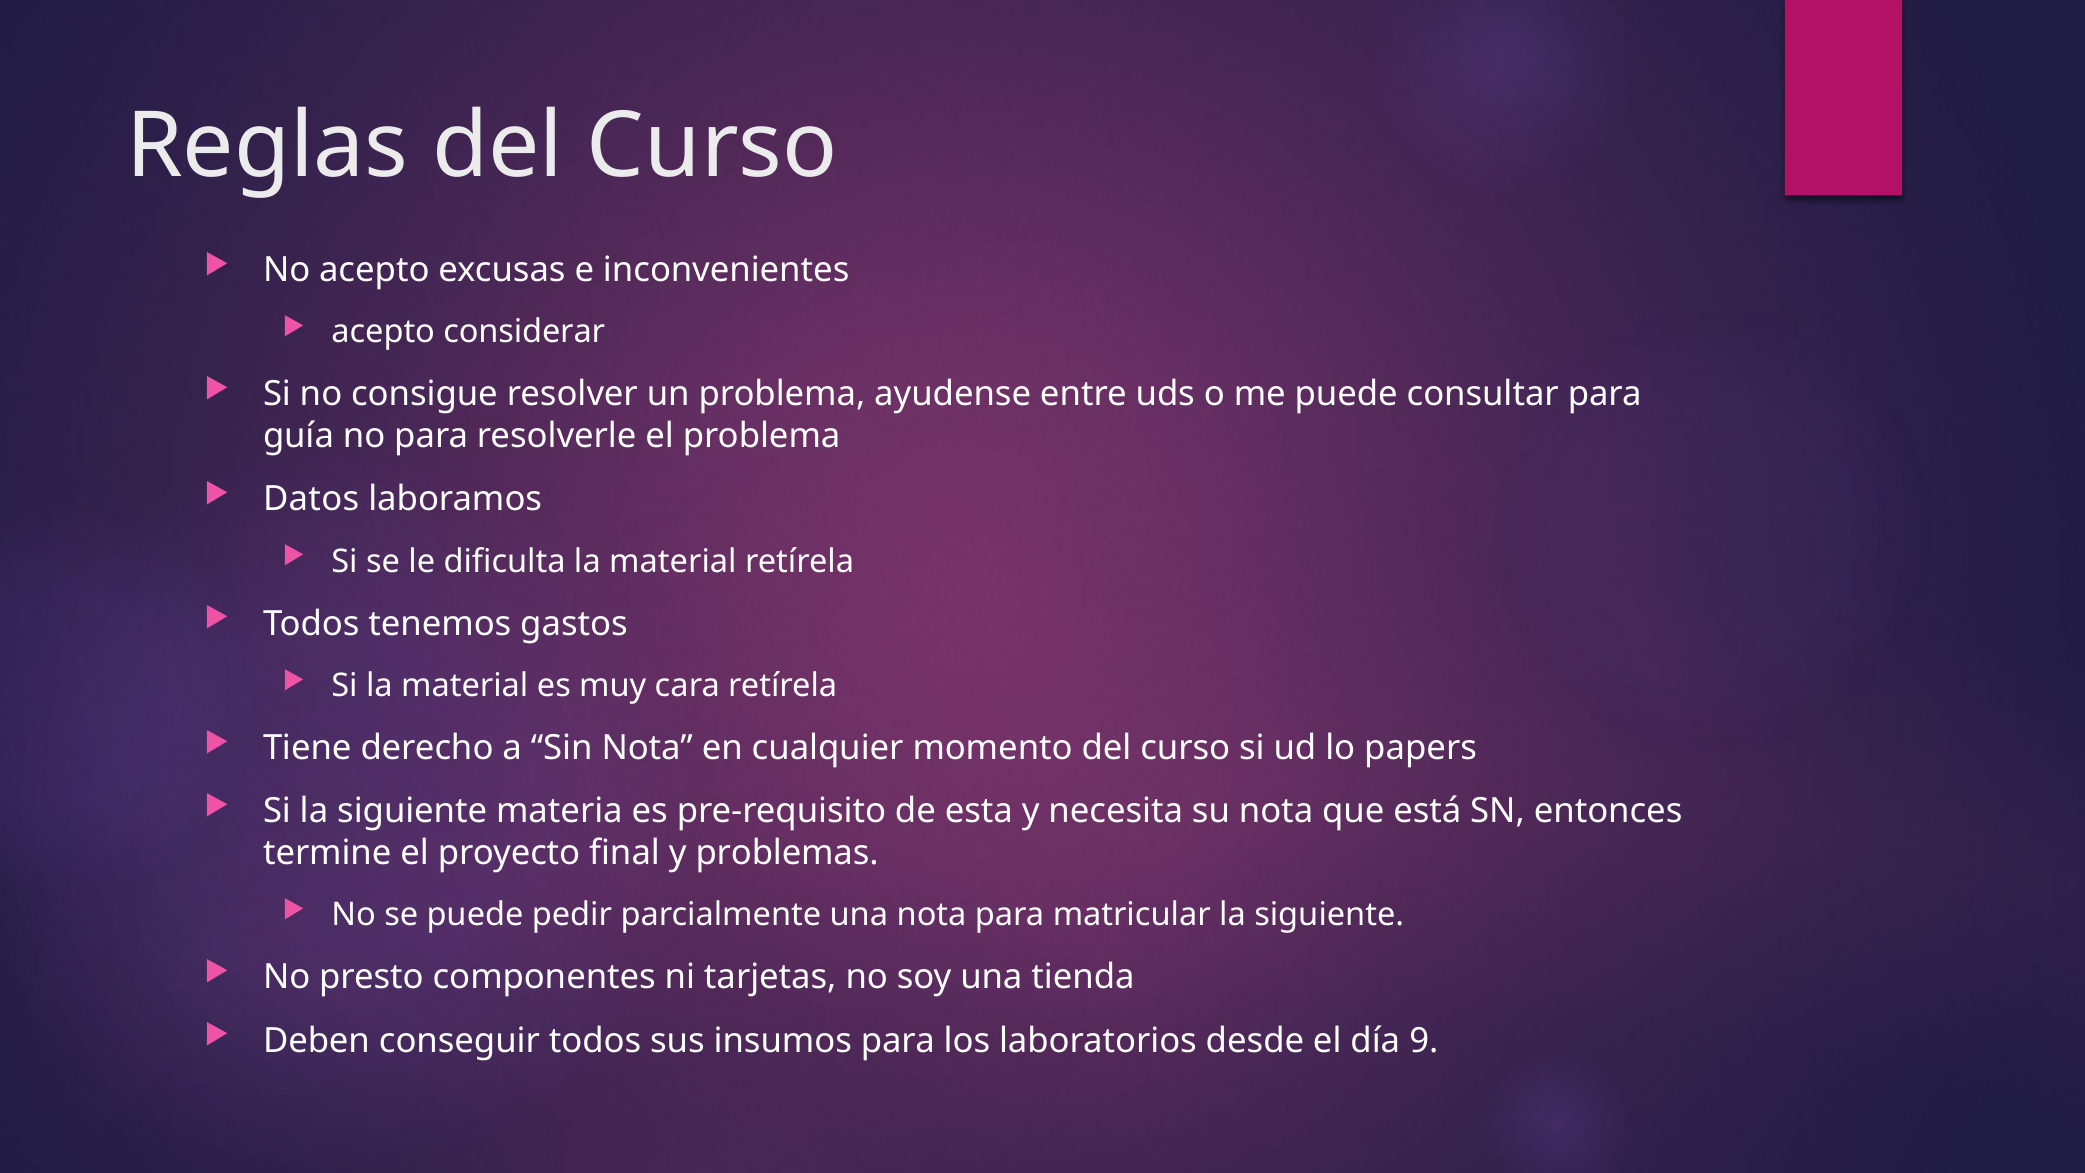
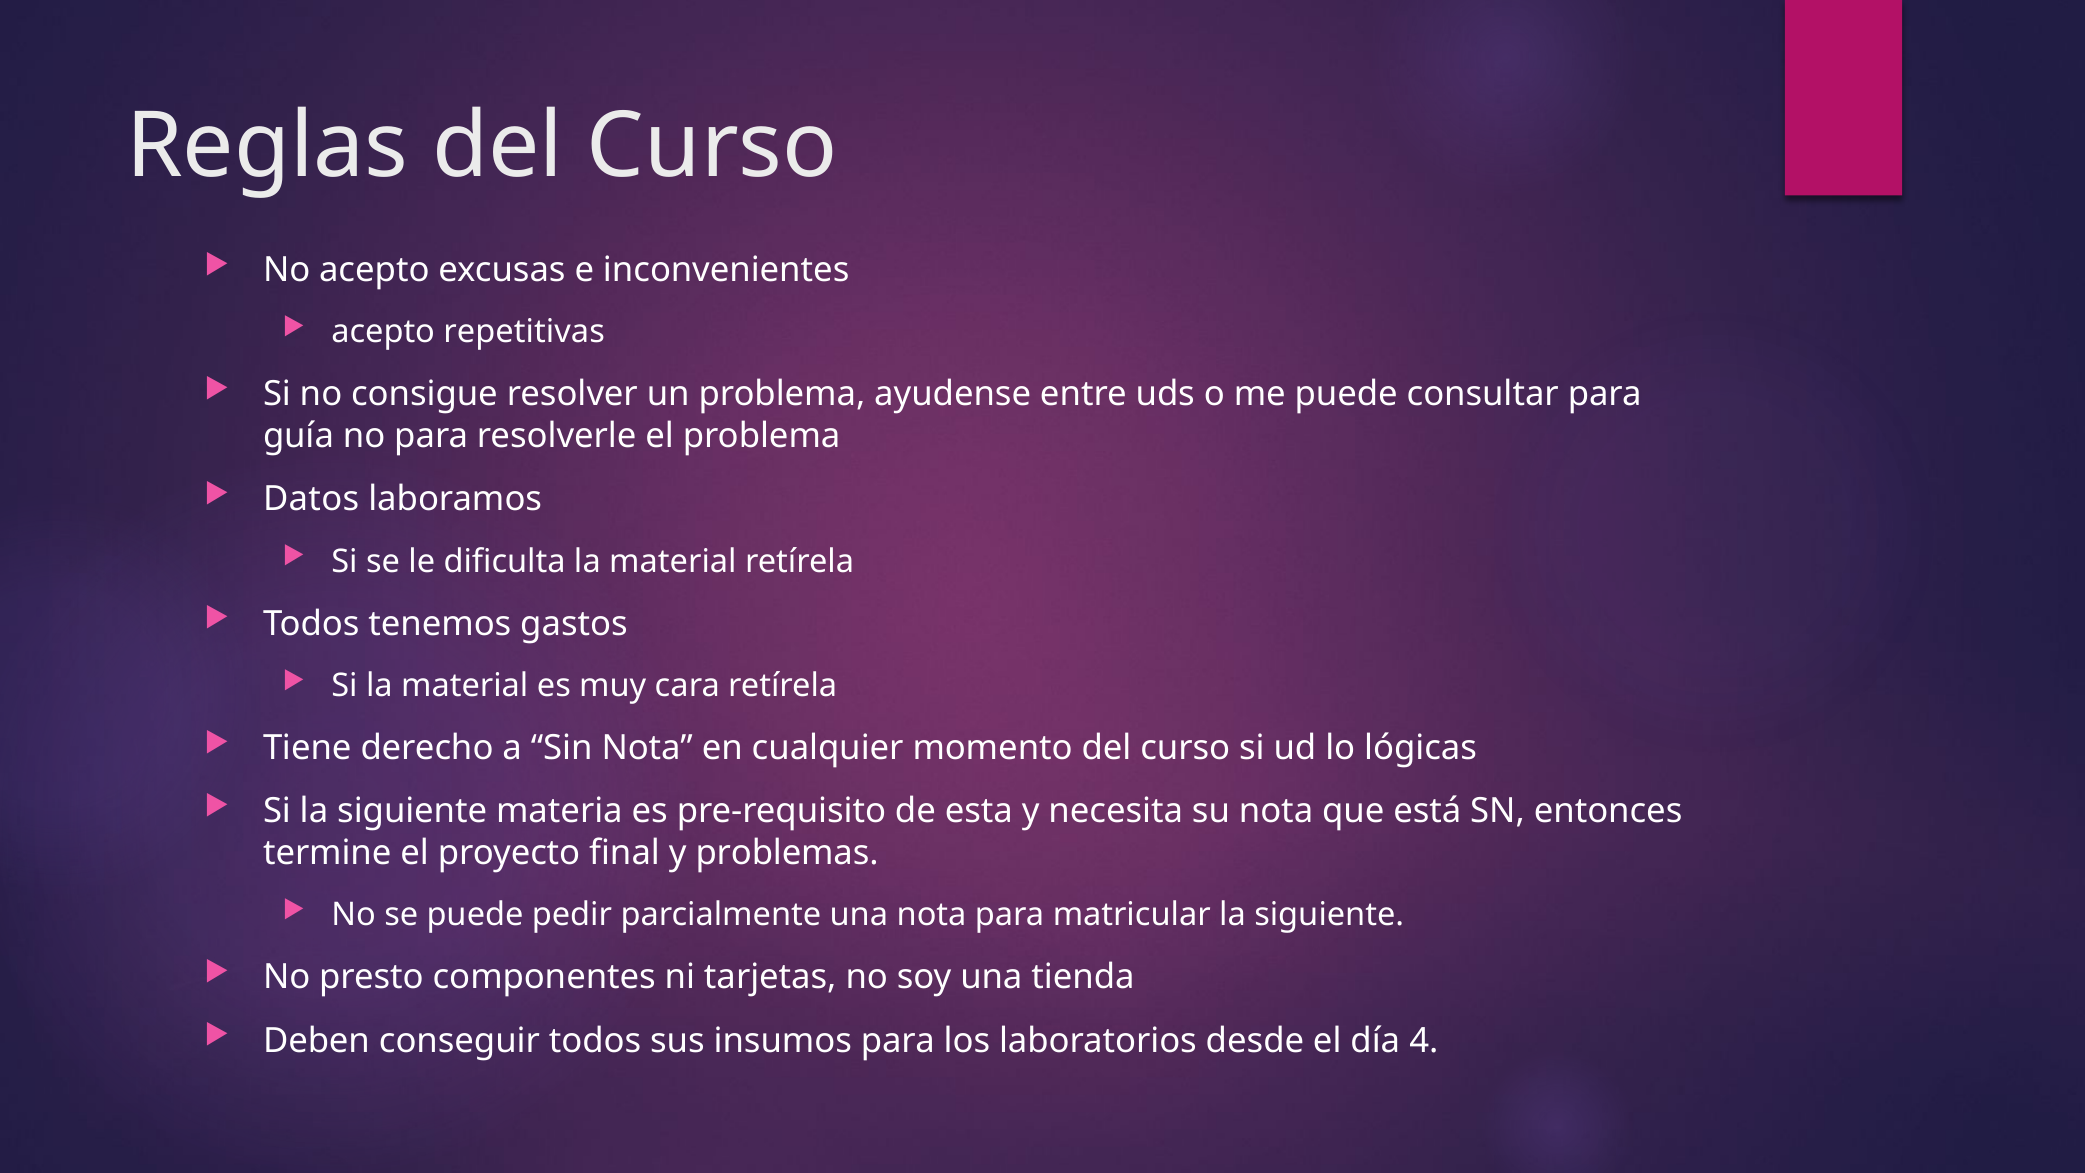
considerar: considerar -> repetitivas
papers: papers -> lógicas
9: 9 -> 4
